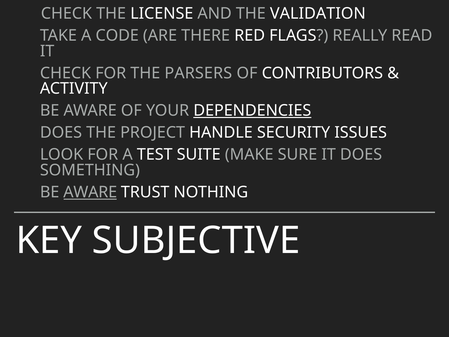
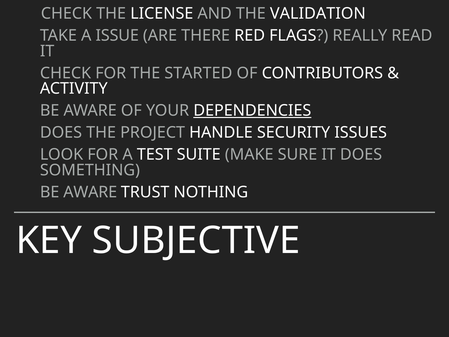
CODE: CODE -> ISSUE
PARSERS: PARSERS -> STARTED
AWARE at (90, 192) underline: present -> none
